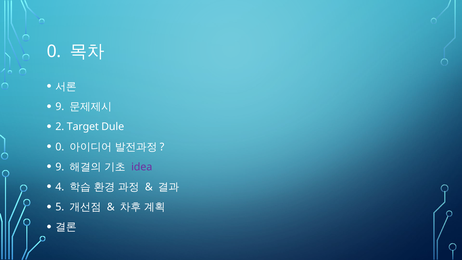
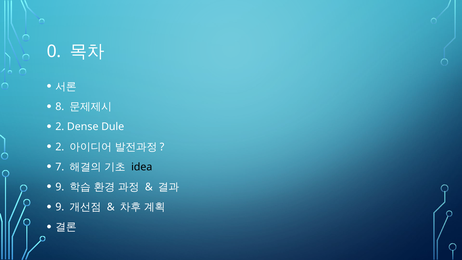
9 at (60, 107): 9 -> 8
Target: Target -> Dense
0 at (60, 147): 0 -> 2
9 at (60, 167): 9 -> 7
idea colour: purple -> black
4 at (60, 187): 4 -> 9
5 at (60, 207): 5 -> 9
